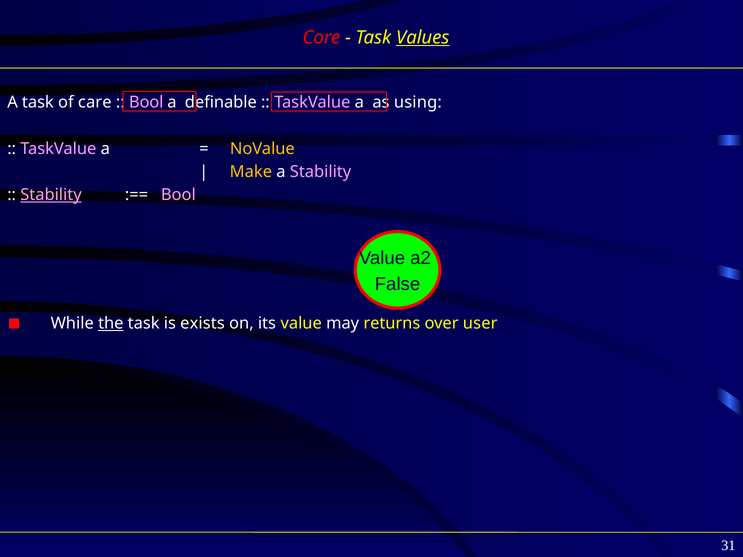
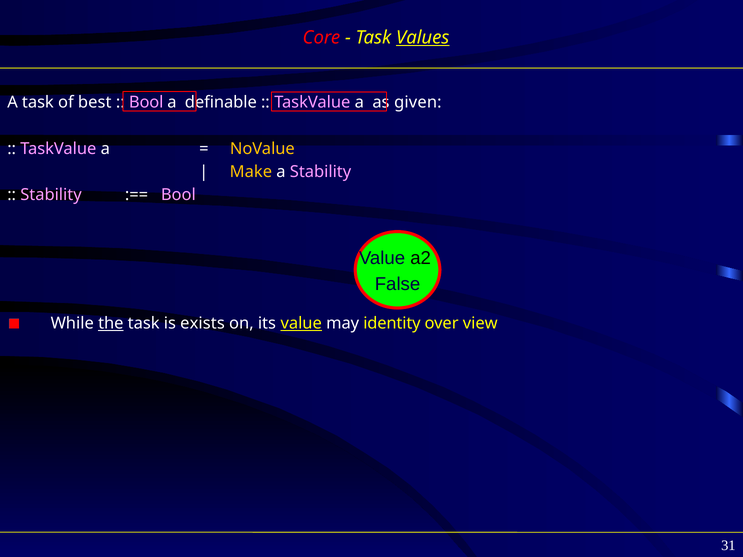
care: care -> best
using: using -> given
Stability at (51, 195) underline: present -> none
value at (301, 324) underline: none -> present
returns: returns -> identity
user: user -> view
